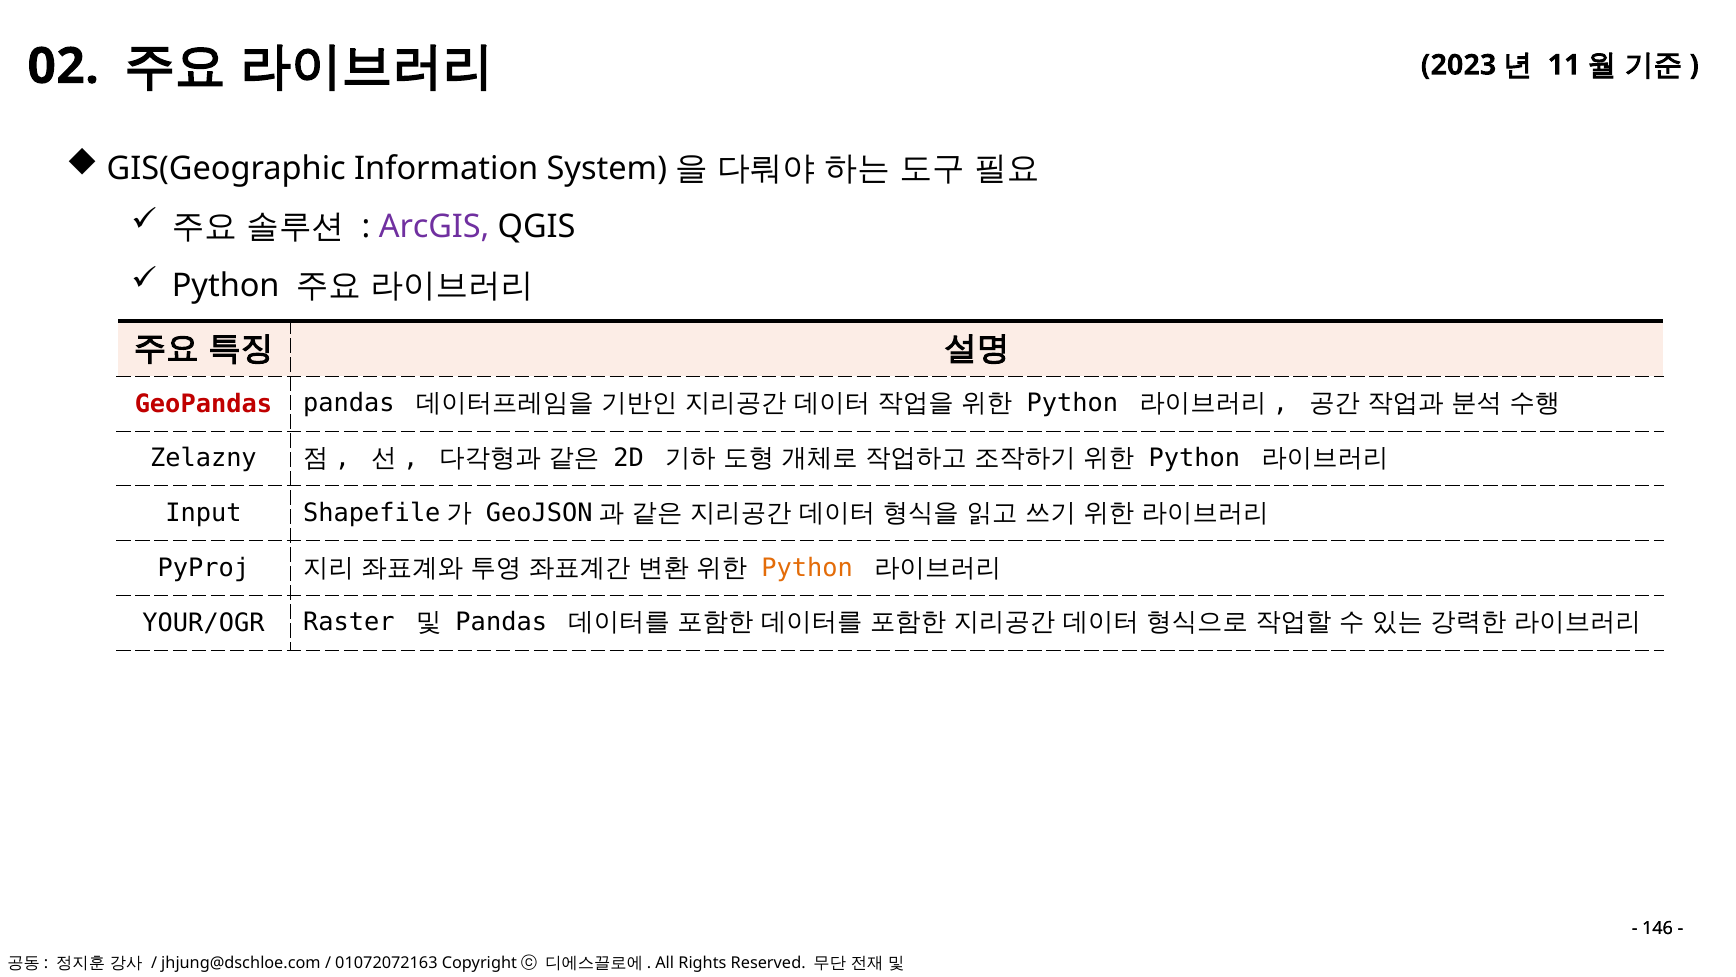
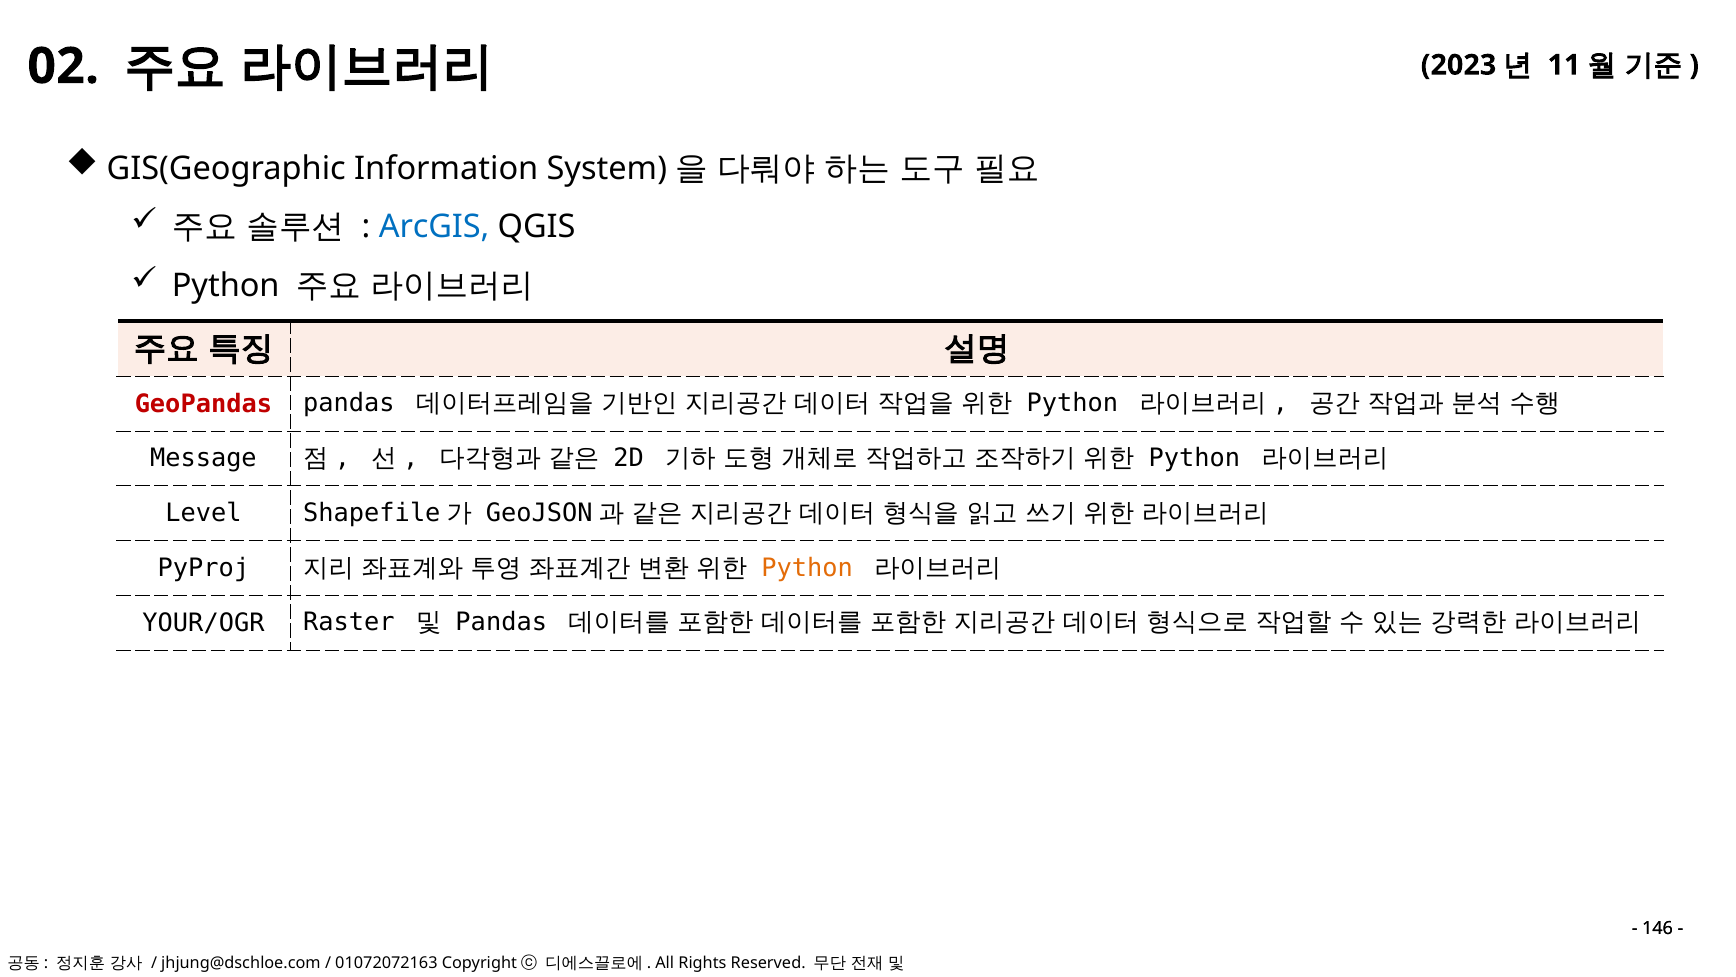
ArcGIS colour: purple -> blue
Zelazny: Zelazny -> Message
Input: Input -> Level
